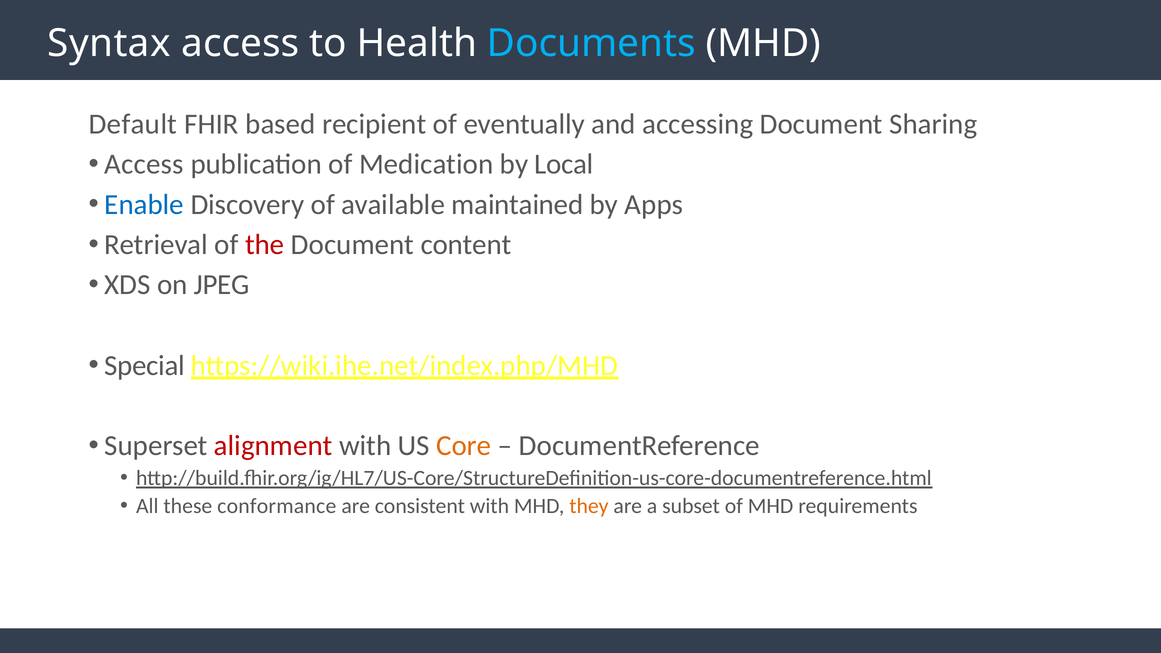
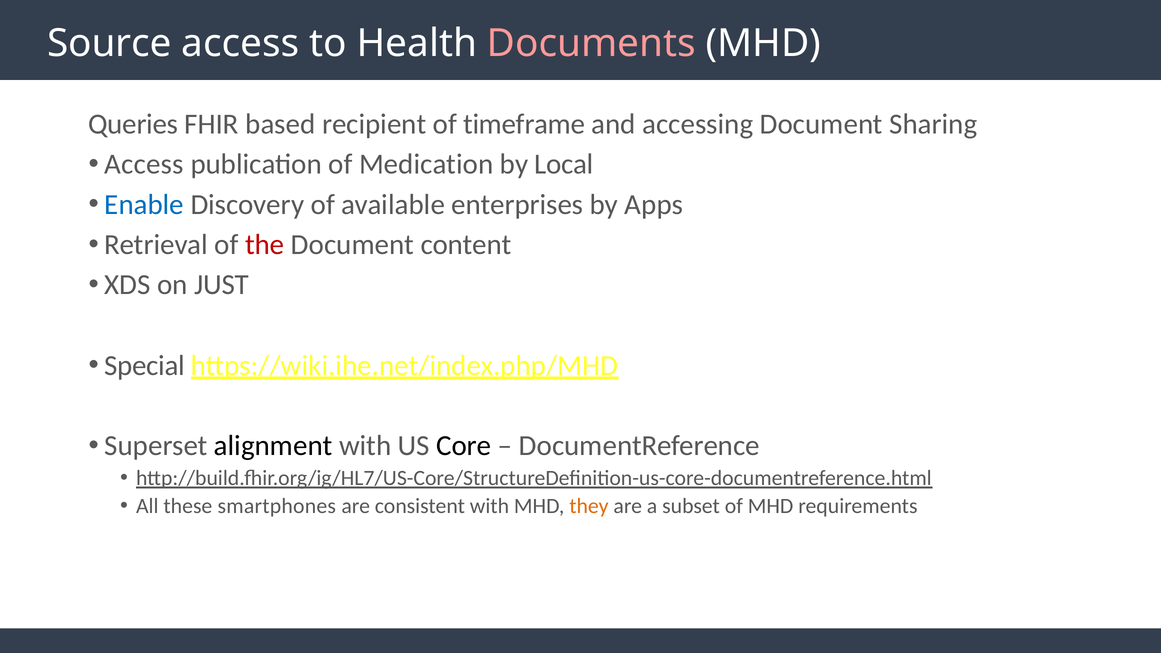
Syntax: Syntax -> Source
Documents colour: light blue -> pink
Default: Default -> Queries
eventually: eventually -> timeframe
maintained: maintained -> enterprises
JPEG: JPEG -> JUST
alignment colour: red -> black
Core colour: orange -> black
conformance: conformance -> smartphones
